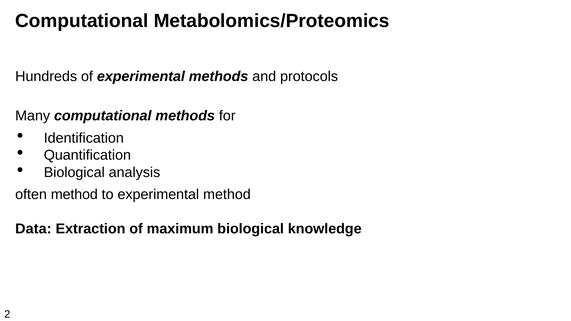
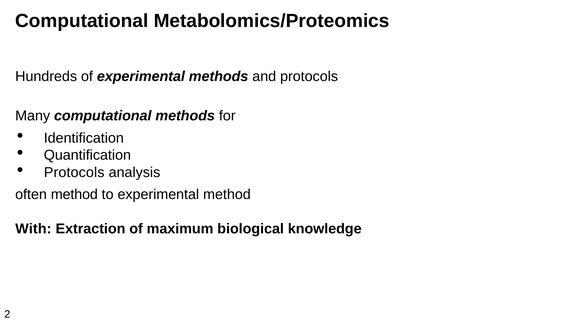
Biological at (74, 172): Biological -> Protocols
Data: Data -> With
